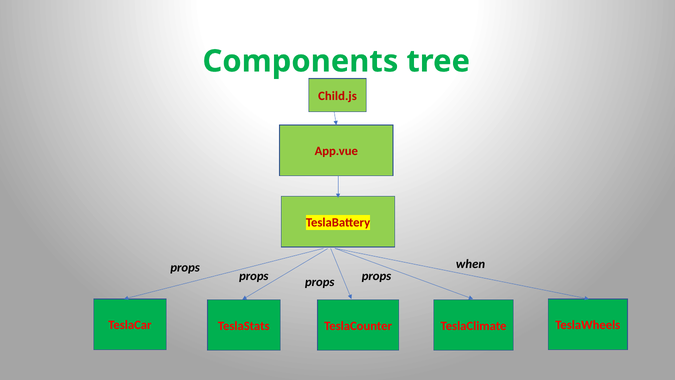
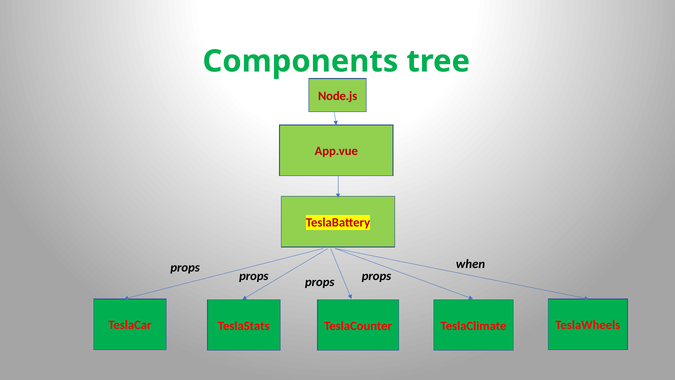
Child.js: Child.js -> Node.js
